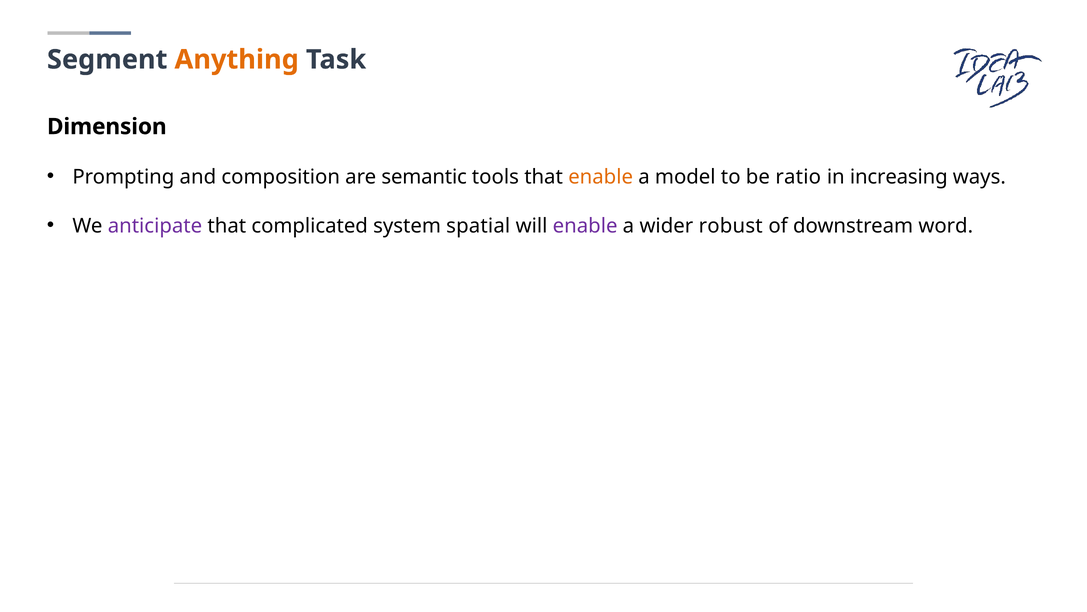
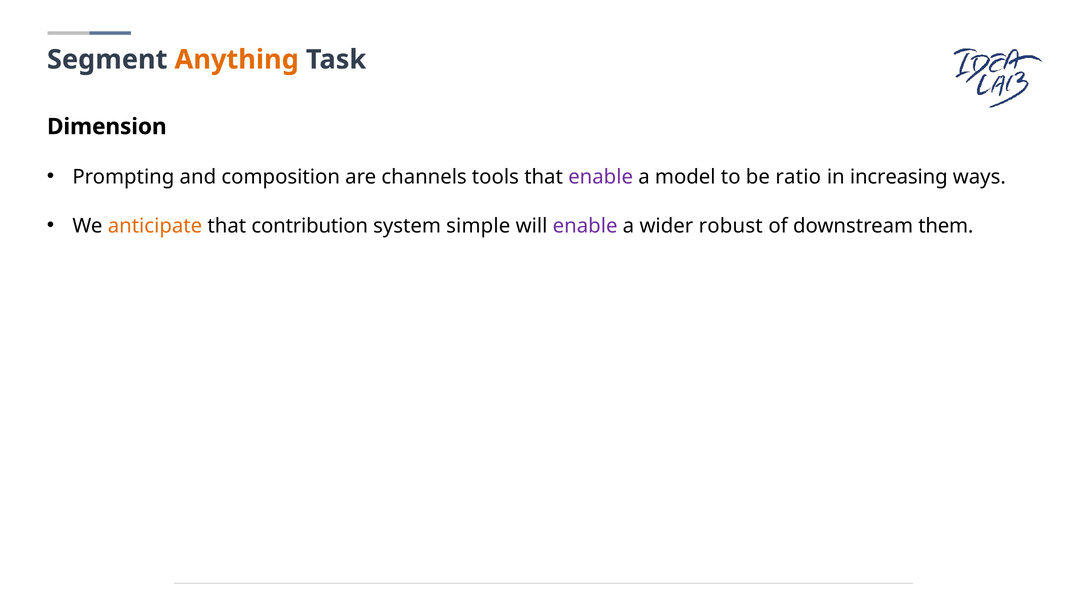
semantic: semantic -> channels
enable at (601, 177) colour: orange -> purple
anticipate colour: purple -> orange
complicated: complicated -> contribution
spatial: spatial -> simple
word: word -> them
